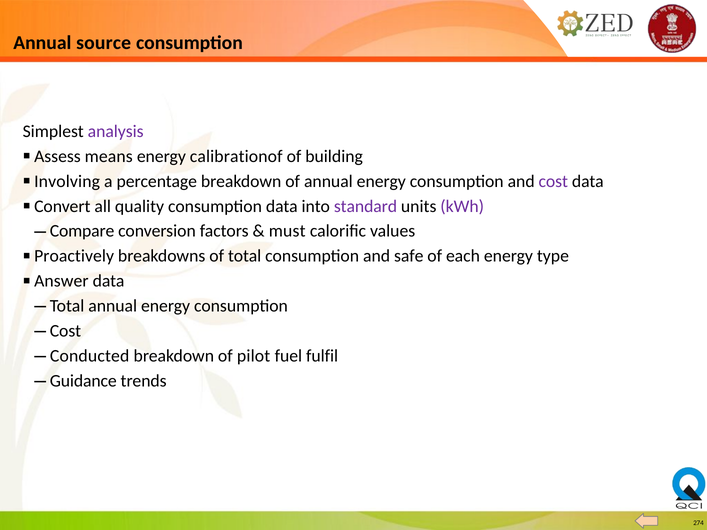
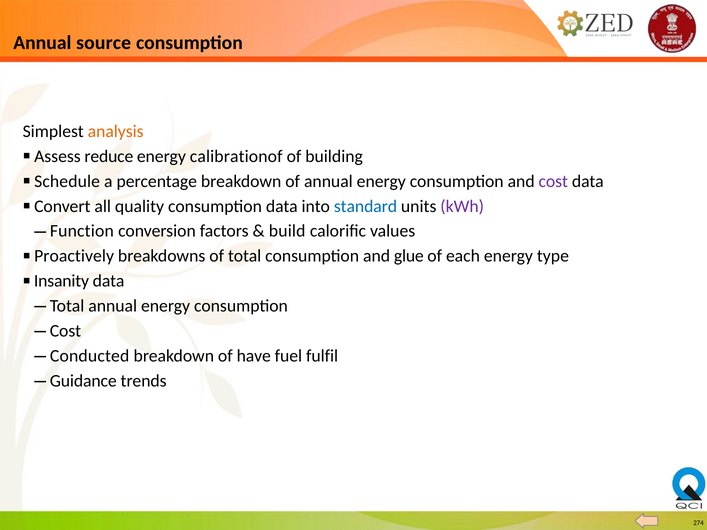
analysis colour: purple -> orange
means: means -> reduce
Involving: Involving -> Schedule
standard colour: purple -> blue
Compare: Compare -> Function
must: must -> build
safe: safe -> glue
Answer: Answer -> Insanity
pilot: pilot -> have
